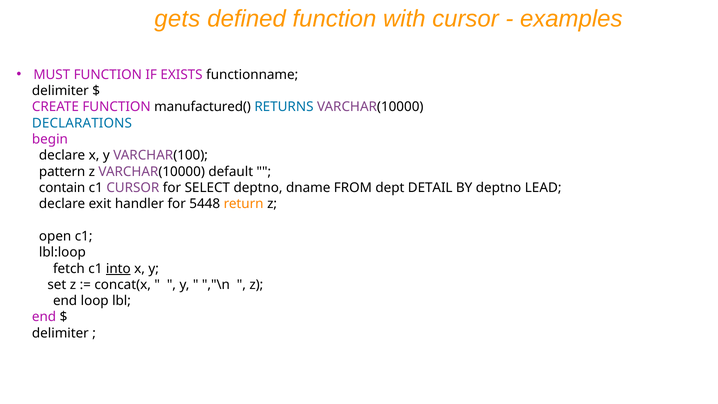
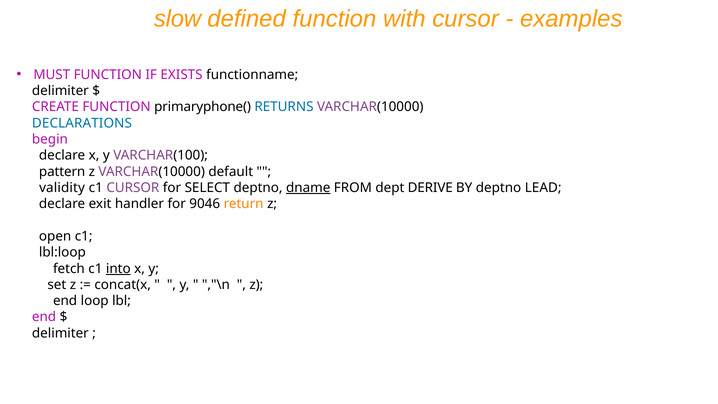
gets: gets -> slow
manufactured(: manufactured( -> primaryphone(
contain: contain -> validity
dname underline: none -> present
DETAIL: DETAIL -> DERIVE
5448: 5448 -> 9046
